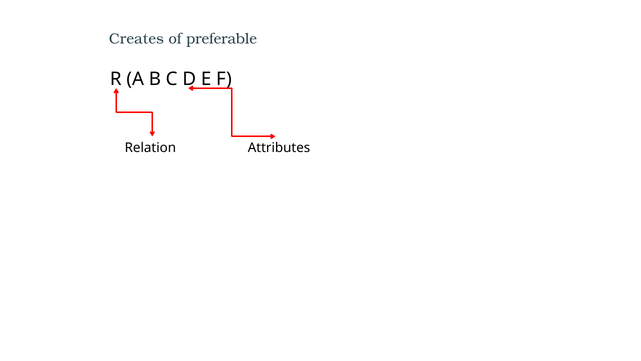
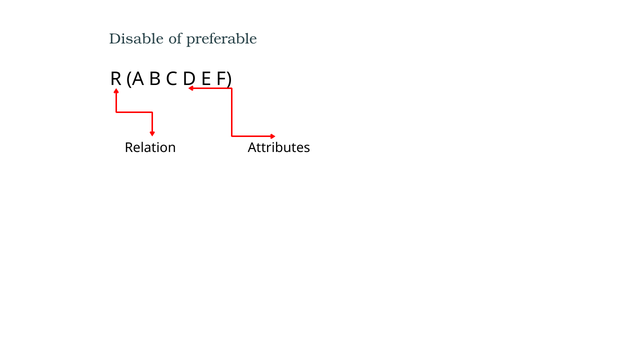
Creates: Creates -> Disable
